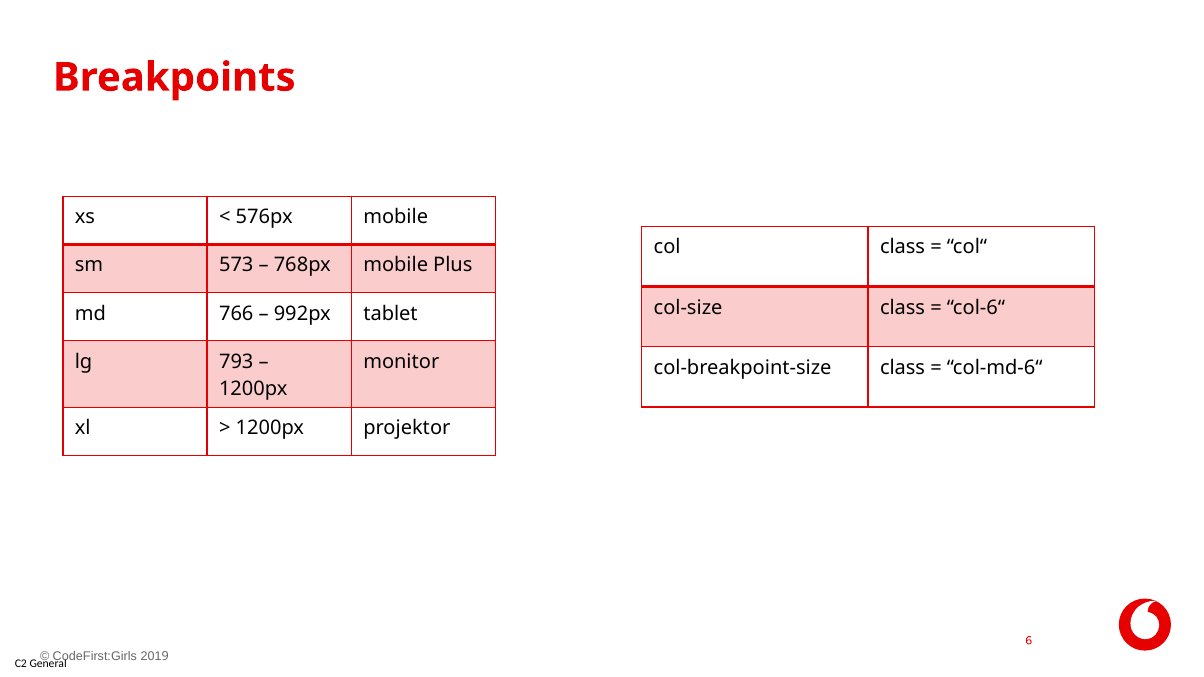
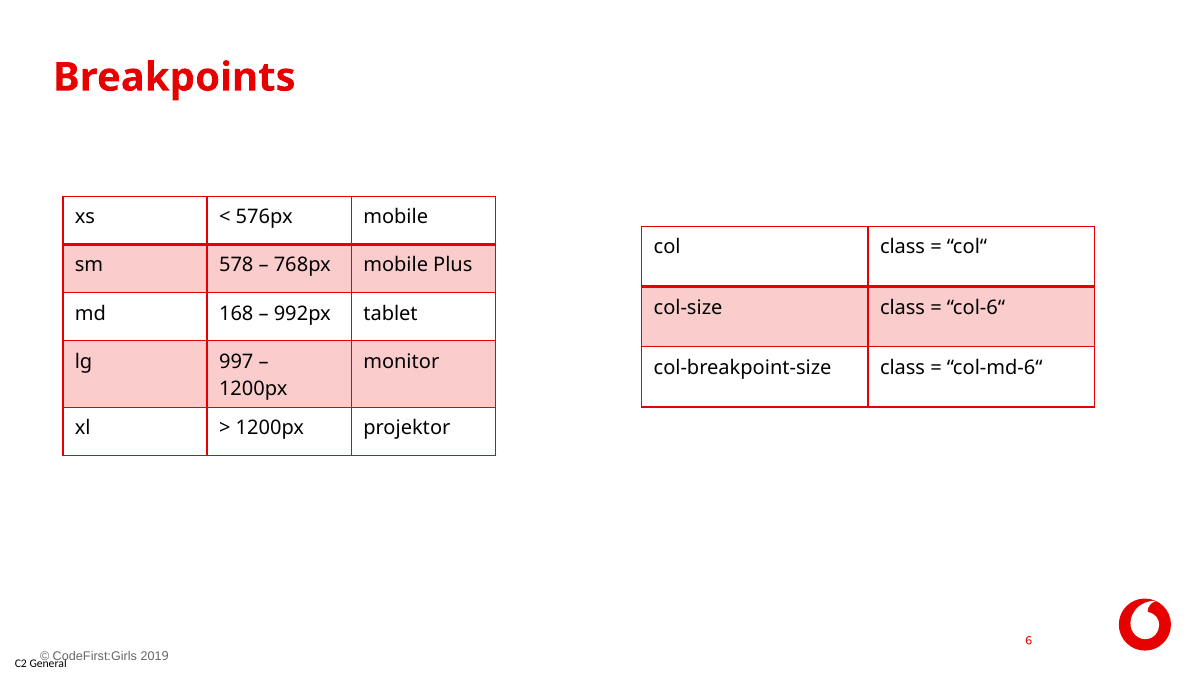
573: 573 -> 578
766: 766 -> 168
793: 793 -> 997
